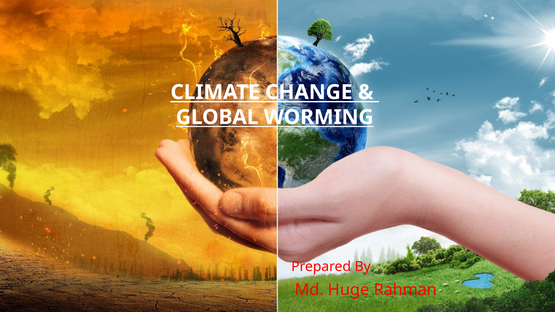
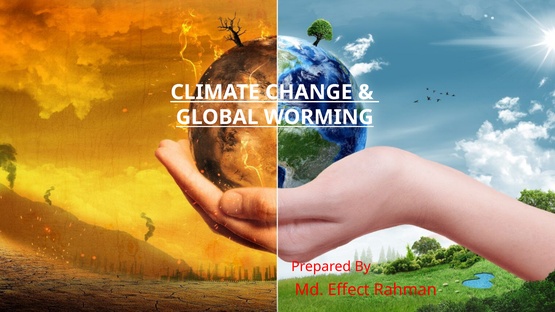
Huge: Huge -> Effect
